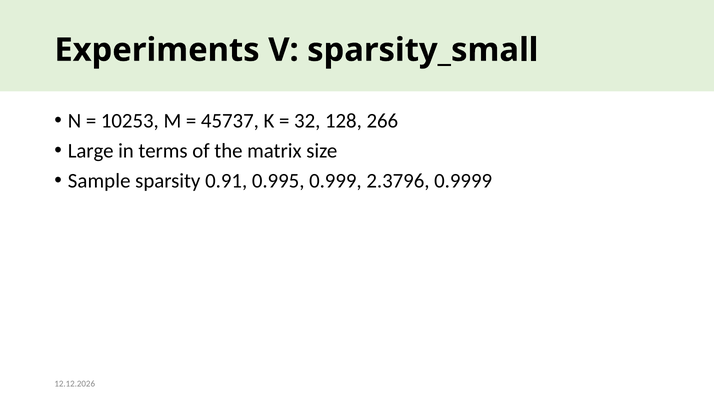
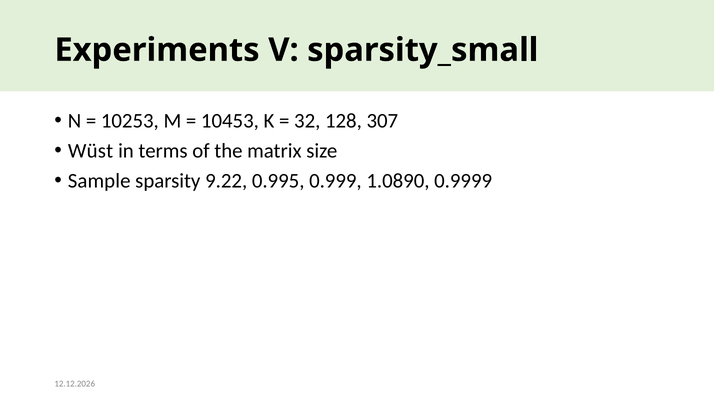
45737: 45737 -> 10453
266: 266 -> 307
Large: Large -> Wüst
0.91: 0.91 -> 9.22
2.3796: 2.3796 -> 1.0890
